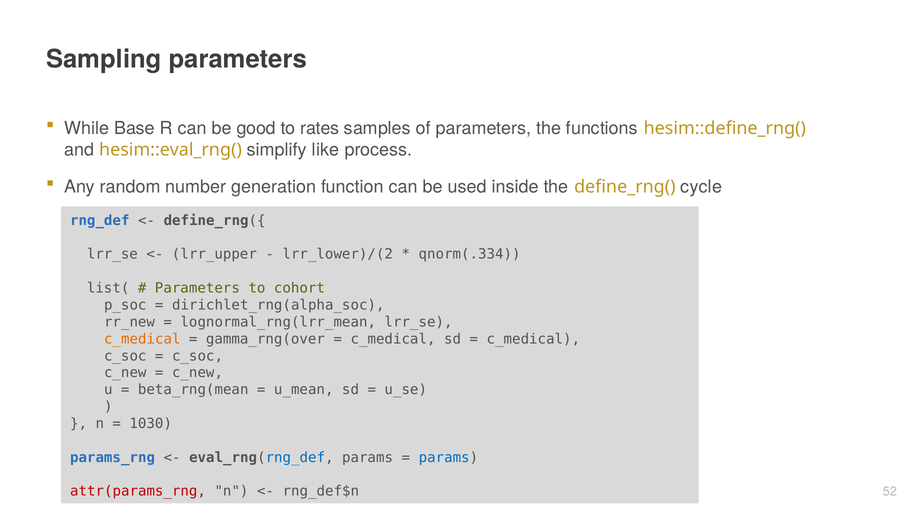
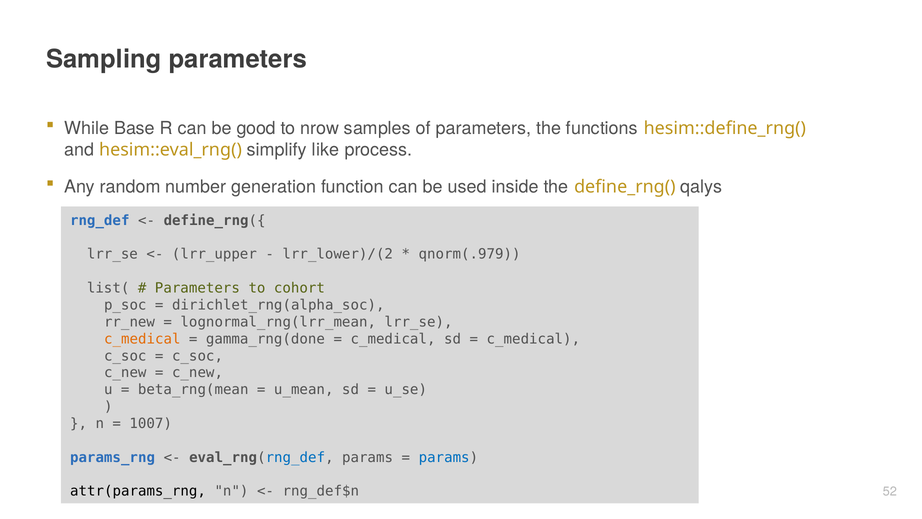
rates: rates -> nrow
cycle: cycle -> qalys
qnorm(.334: qnorm(.334 -> qnorm(.979
gamma_rng(over: gamma_rng(over -> gamma_rng(done
1030: 1030 -> 1007
attr(params_rng colour: red -> black
